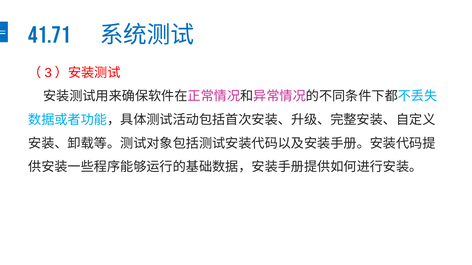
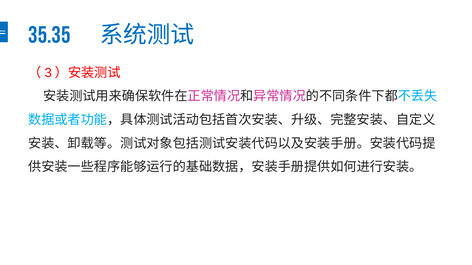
41.71: 41.71 -> 35.35
